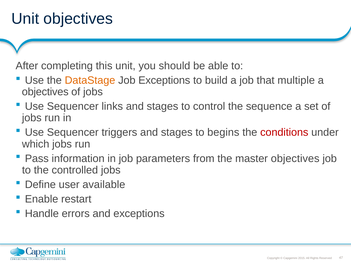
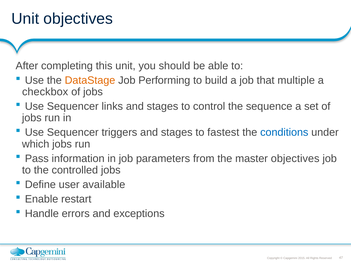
Job Exceptions: Exceptions -> Performing
objectives at (45, 92): objectives -> checkbox
begins: begins -> fastest
conditions colour: red -> blue
